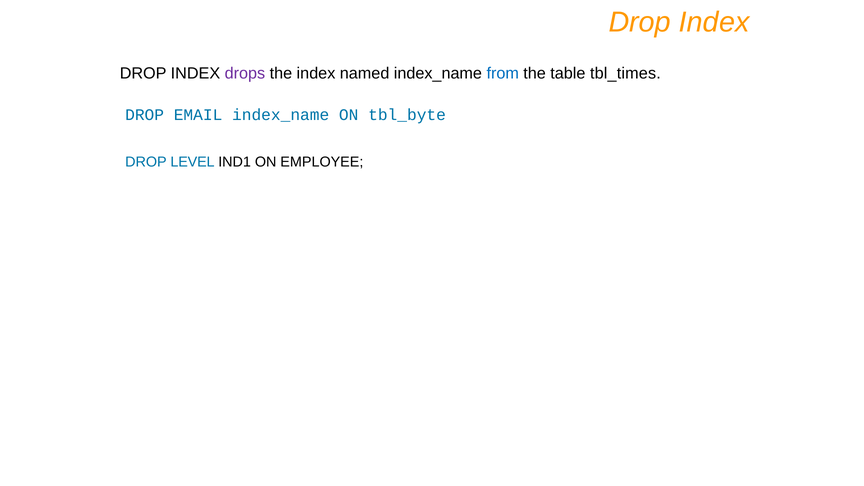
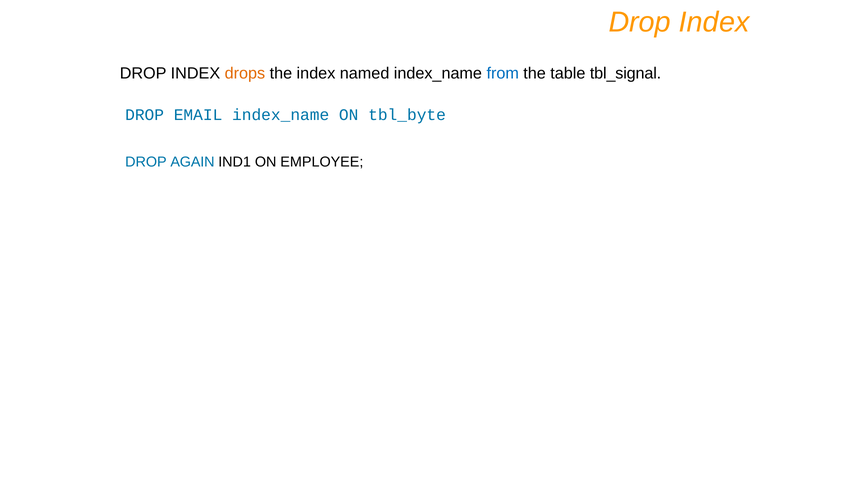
drops colour: purple -> orange
tbl_times: tbl_times -> tbl_signal
LEVEL: LEVEL -> AGAIN
